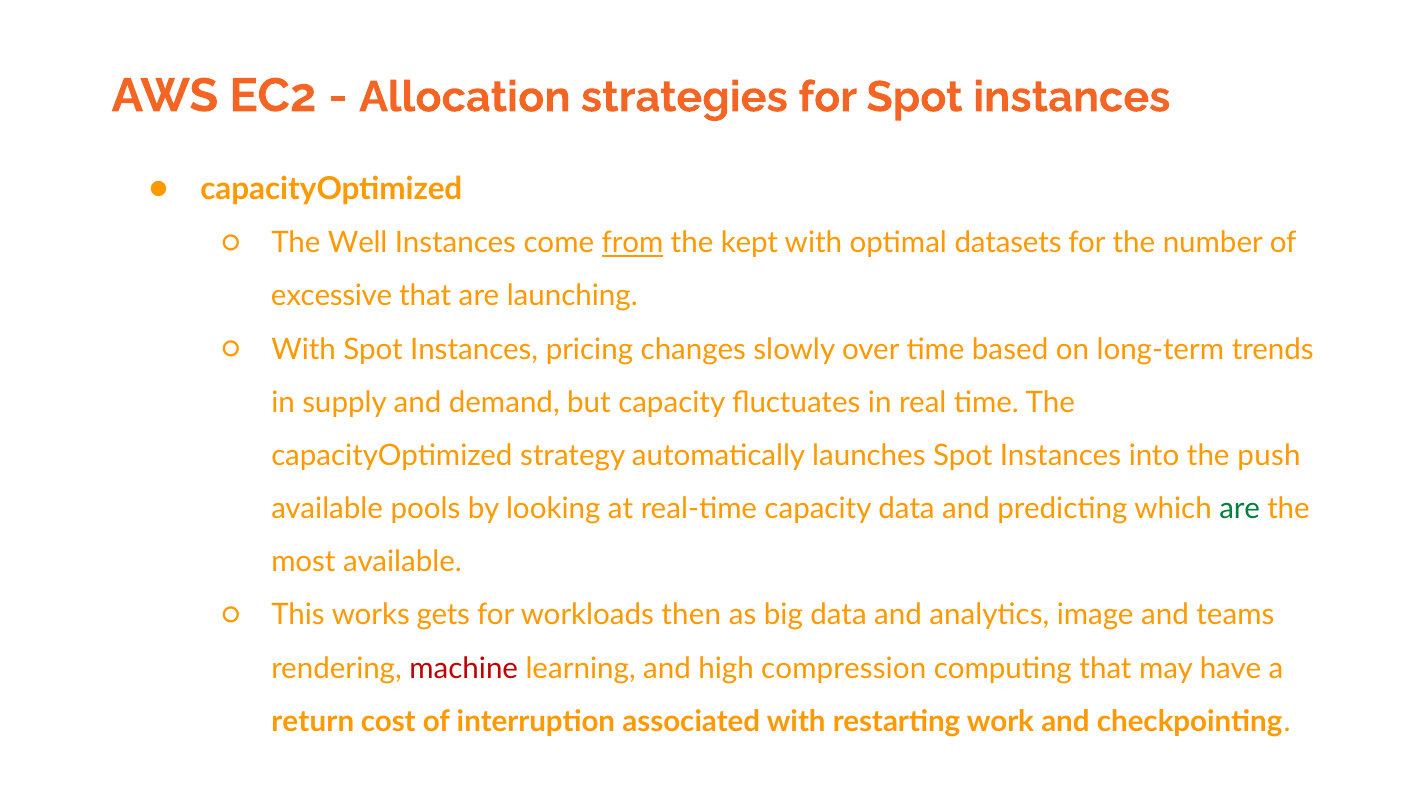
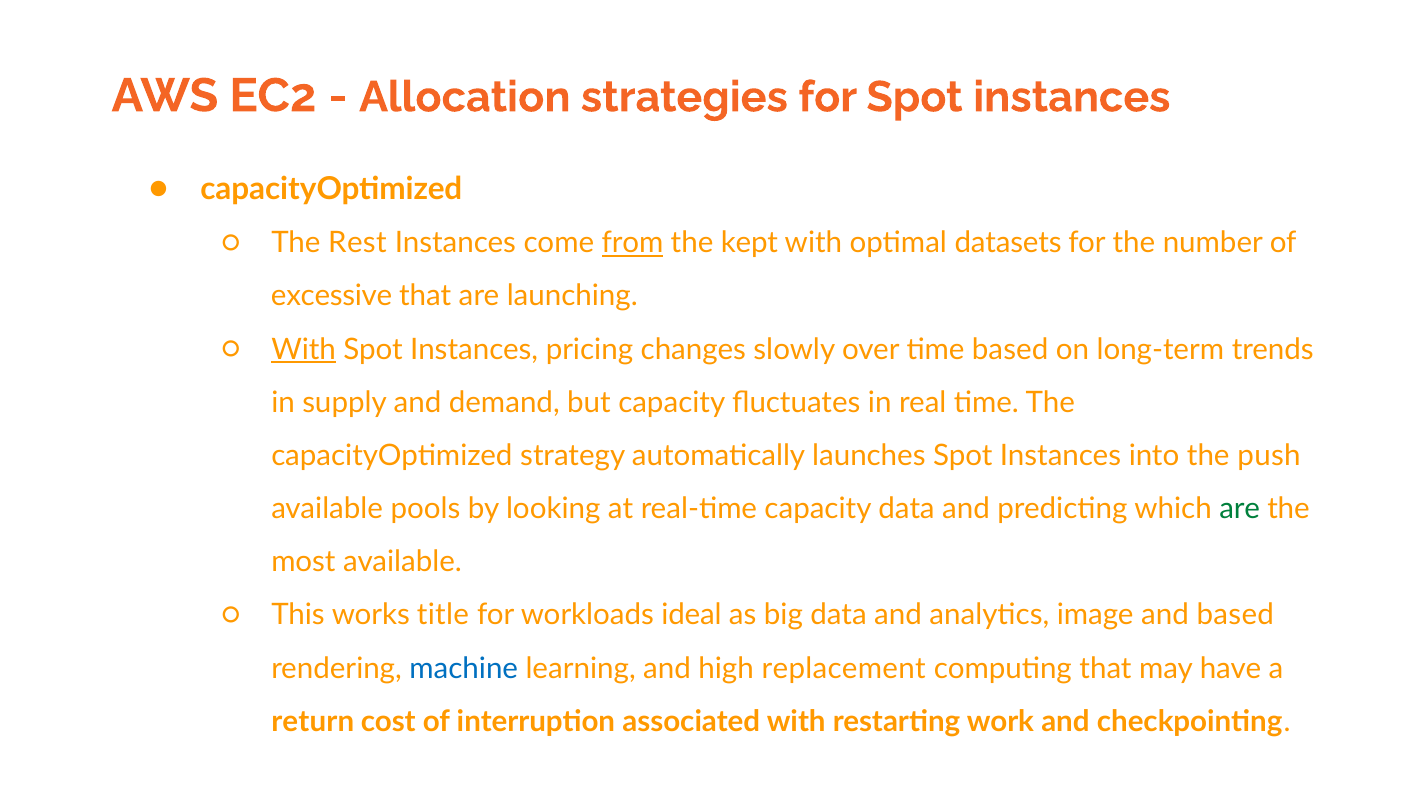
Well: Well -> Rest
With at (304, 349) underline: none -> present
gets: gets -> title
then: then -> ideal
and teams: teams -> based
machine colour: red -> blue
compression: compression -> replacement
